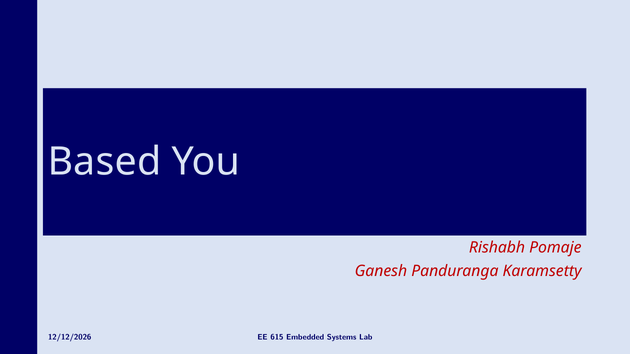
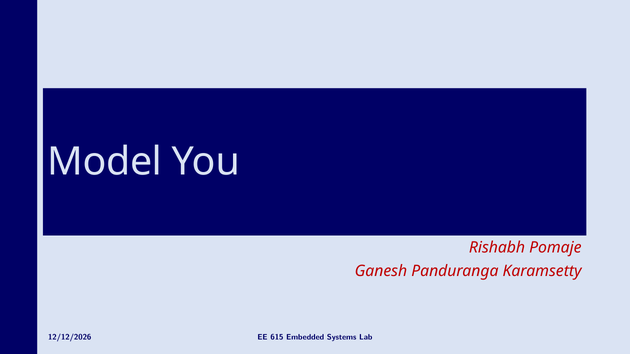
Based: Based -> Model
